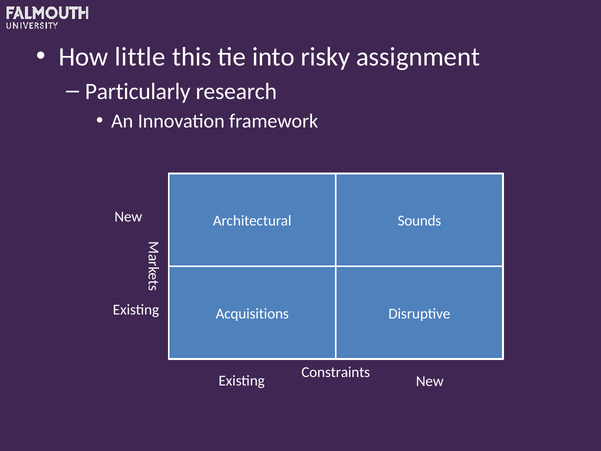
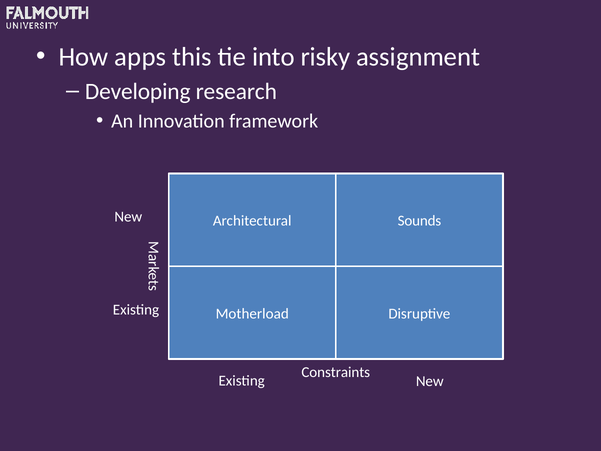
little: little -> apps
Particularly: Particularly -> Developing
Acquisitions: Acquisitions -> Motherload
